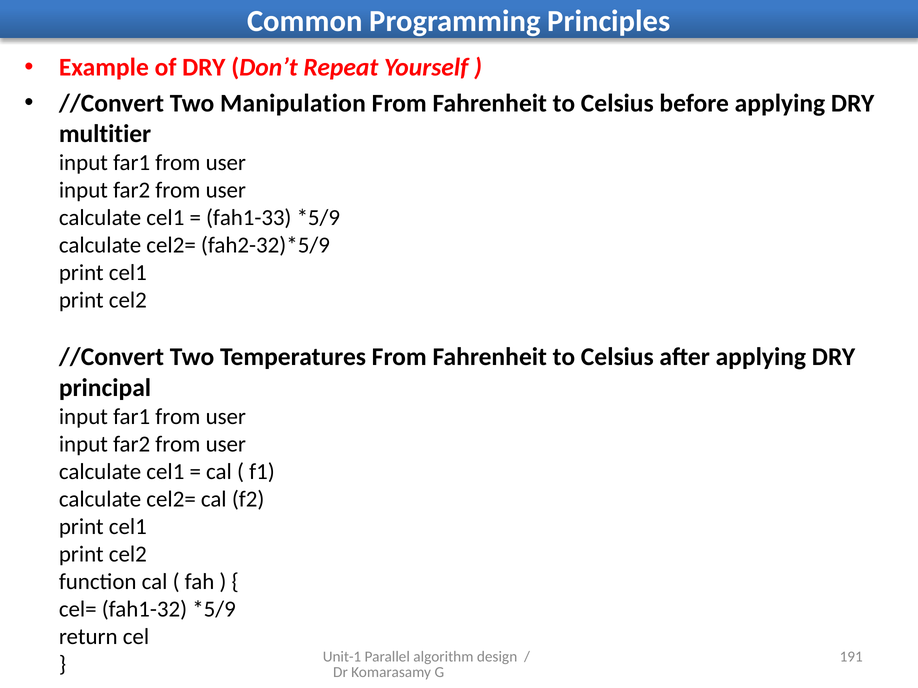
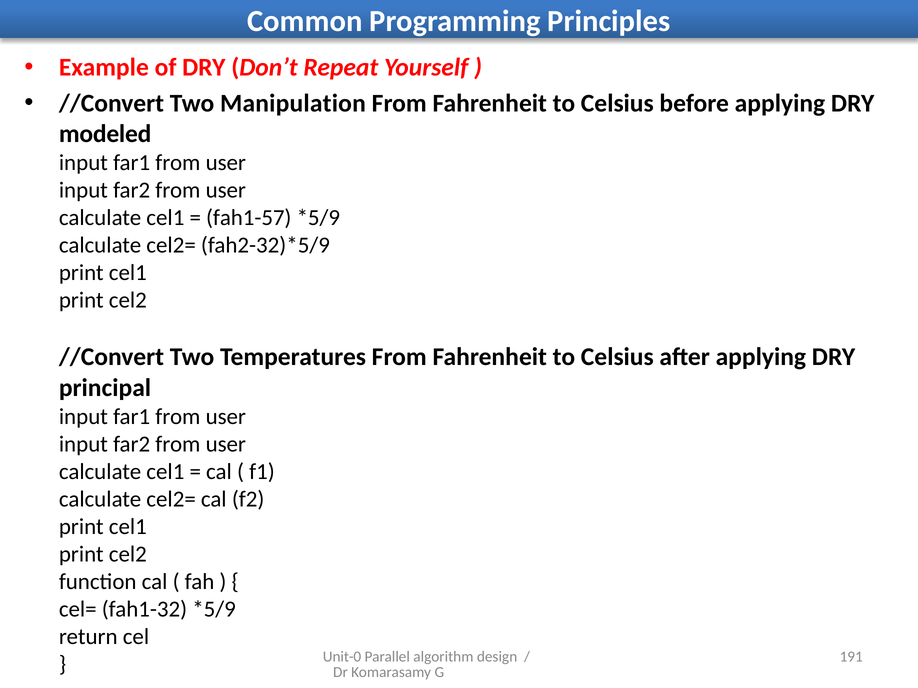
multitier: multitier -> modeled
fah1-33: fah1-33 -> fah1-57
Unit-1: Unit-1 -> Unit-0
